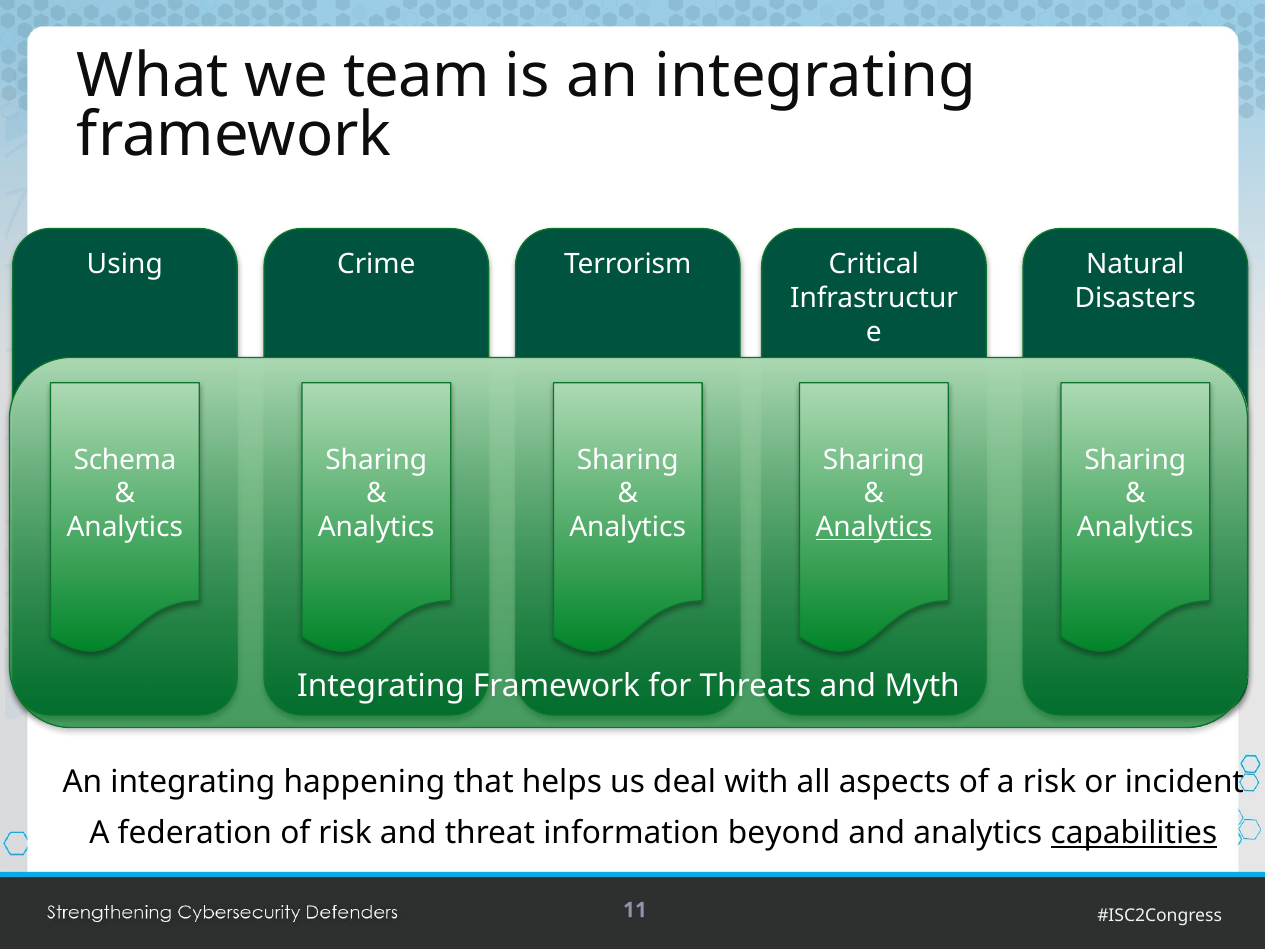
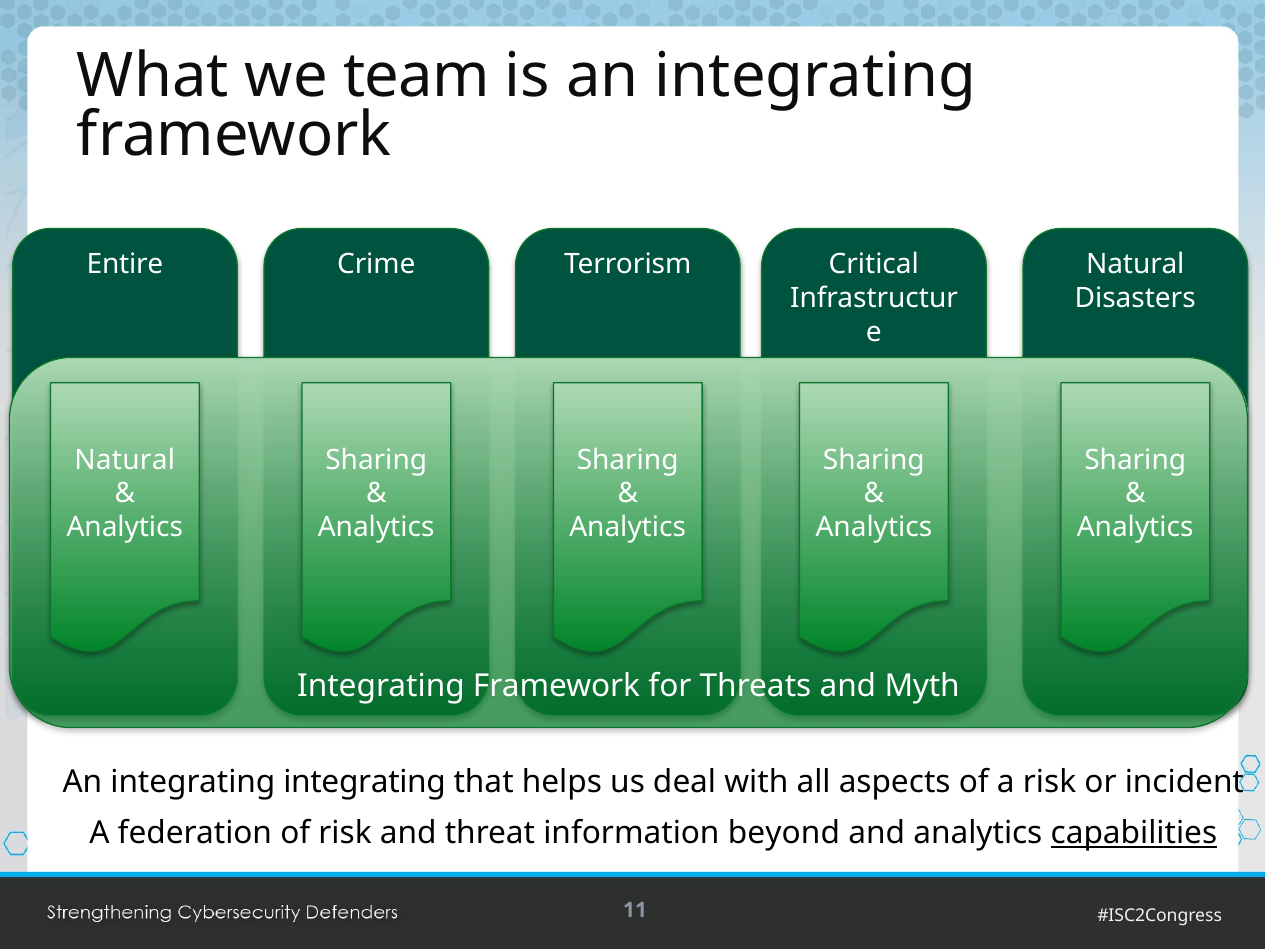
Using: Using -> Entire
Schema at (125, 460): Schema -> Natural
Analytics at (874, 527) underline: present -> none
integrating happening: happening -> integrating
